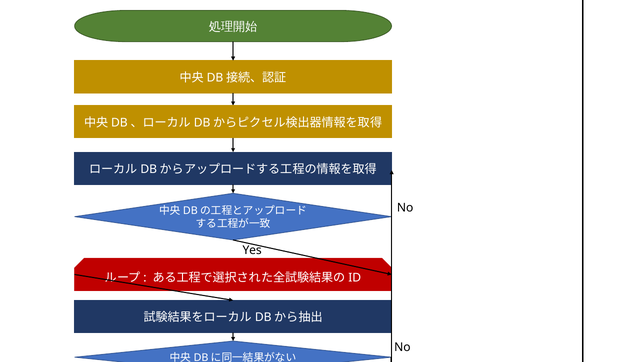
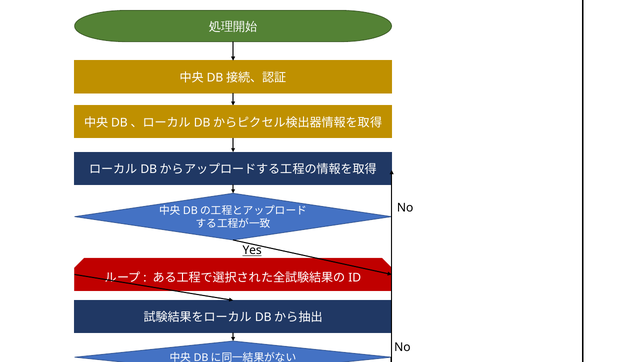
Yes underline: none -> present
